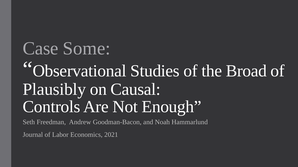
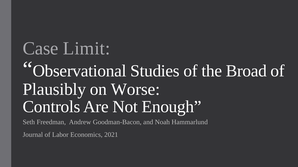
Some: Some -> Limit
Causal: Causal -> Worse
